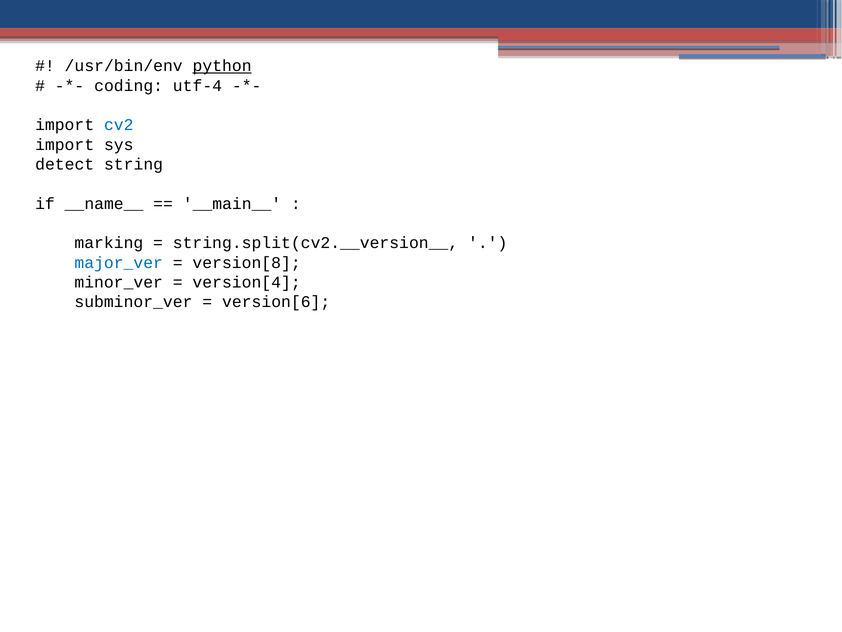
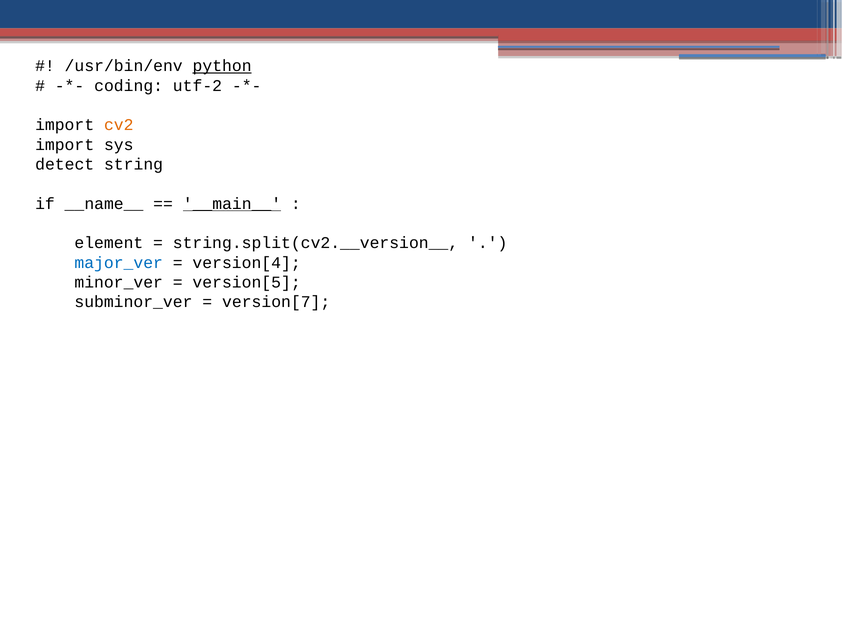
utf-4: utf-4 -> utf-2
cv2 colour: blue -> orange
__main__ underline: none -> present
marking: marking -> element
version[8: version[8 -> version[4
version[4: version[4 -> version[5
version[6: version[6 -> version[7
